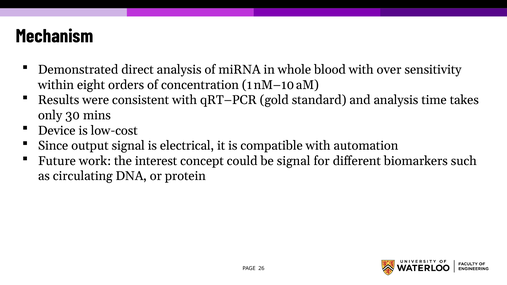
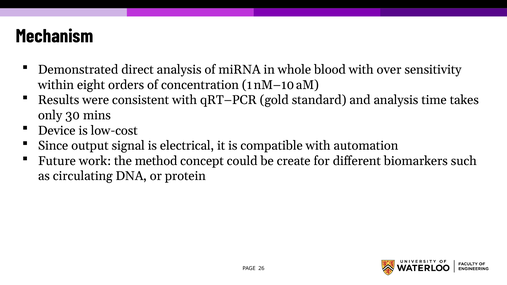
interest: interest -> method
be signal: signal -> create
